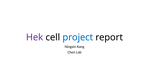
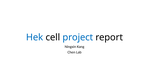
Hek colour: purple -> blue
